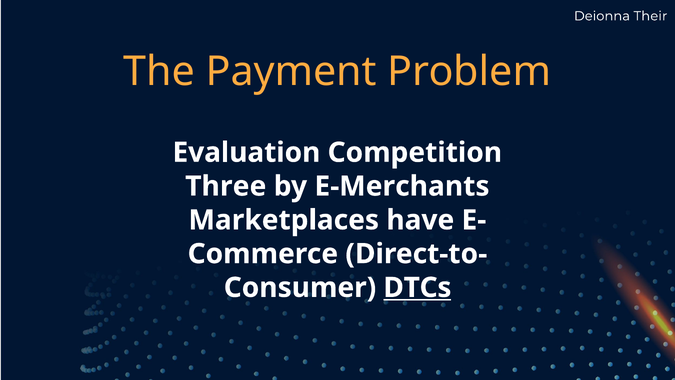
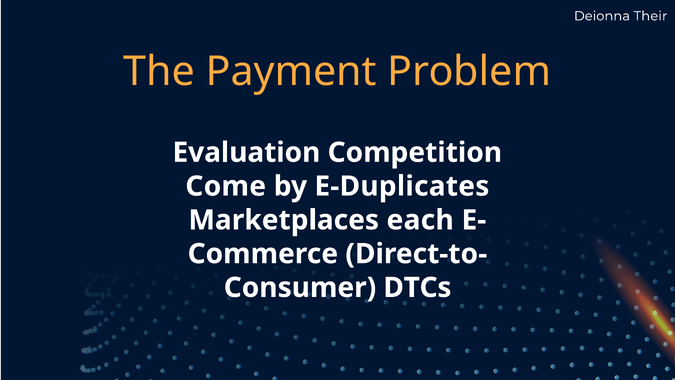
Three: Three -> Come
E-Merchants: E-Merchants -> E-Duplicates
have: have -> each
DTCs underline: present -> none
